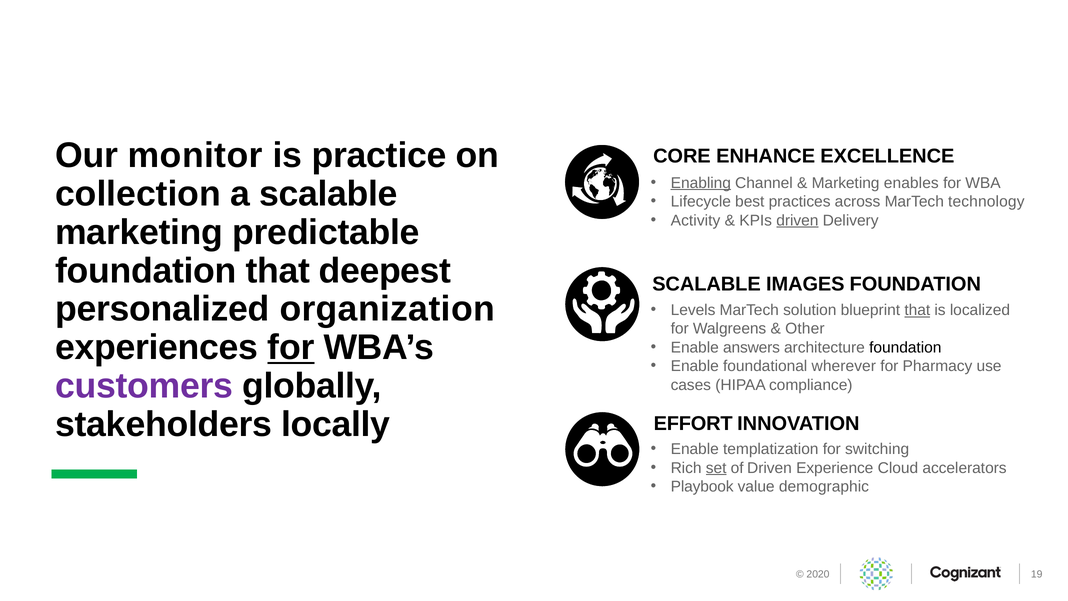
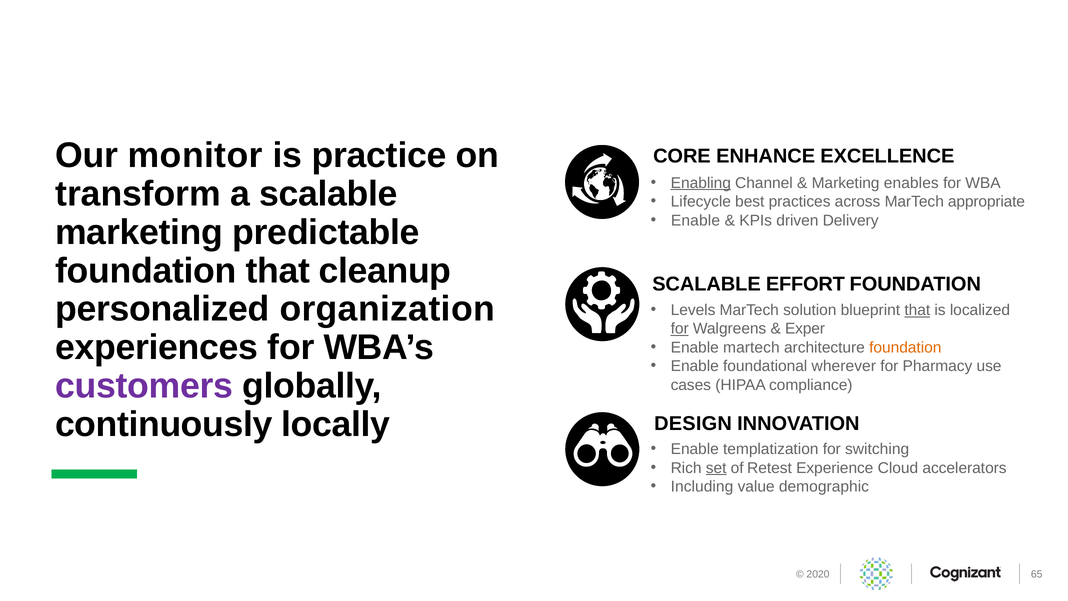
collection: collection -> transform
technology: technology -> appropriate
Activity at (696, 220): Activity -> Enable
driven at (797, 220) underline: present -> none
deepest: deepest -> cleanup
IMAGES: IMAGES -> EFFORT
for at (680, 329) underline: none -> present
Other: Other -> Exper
for at (291, 348) underline: present -> none
Enable answers: answers -> martech
foundation at (905, 347) colour: black -> orange
stakeholders: stakeholders -> continuously
EFFORT: EFFORT -> DESIGN
of Driven: Driven -> Retest
Playbook: Playbook -> Including
19: 19 -> 65
